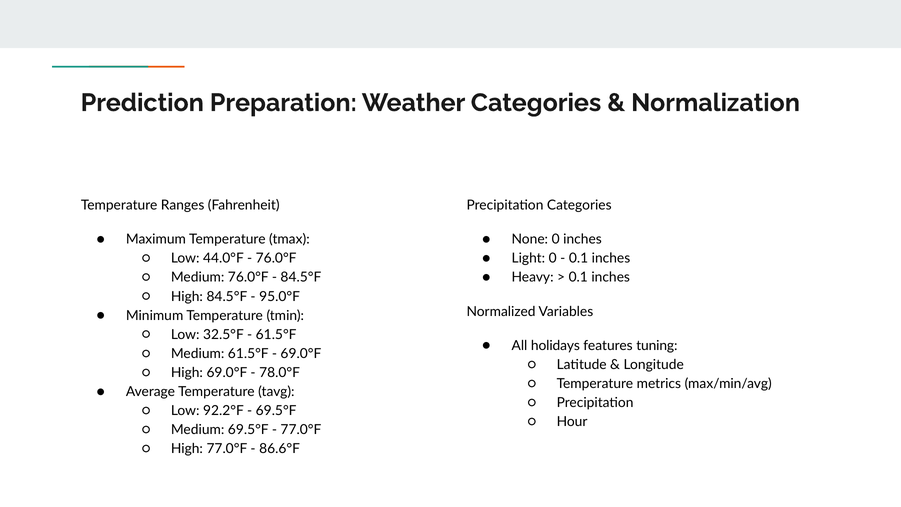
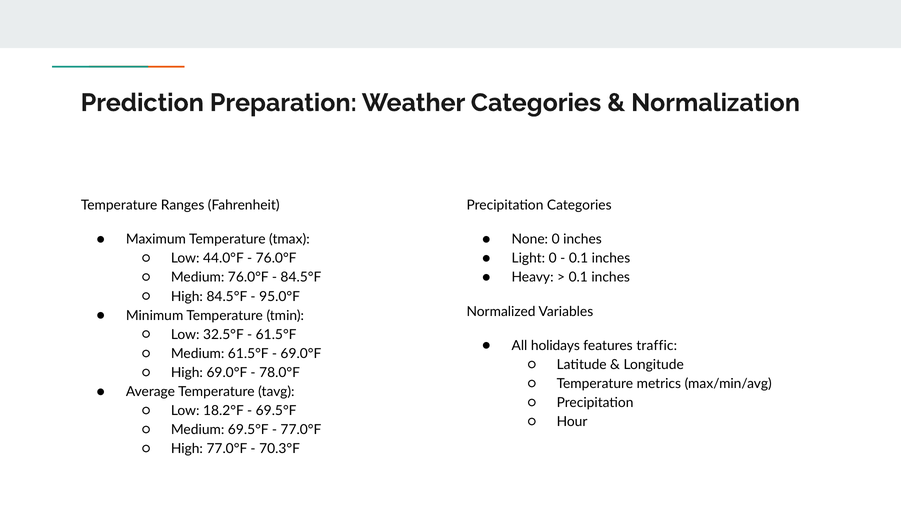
tuning: tuning -> traffic
92.2°F: 92.2°F -> 18.2°F
86.6°F: 86.6°F -> 70.3°F
